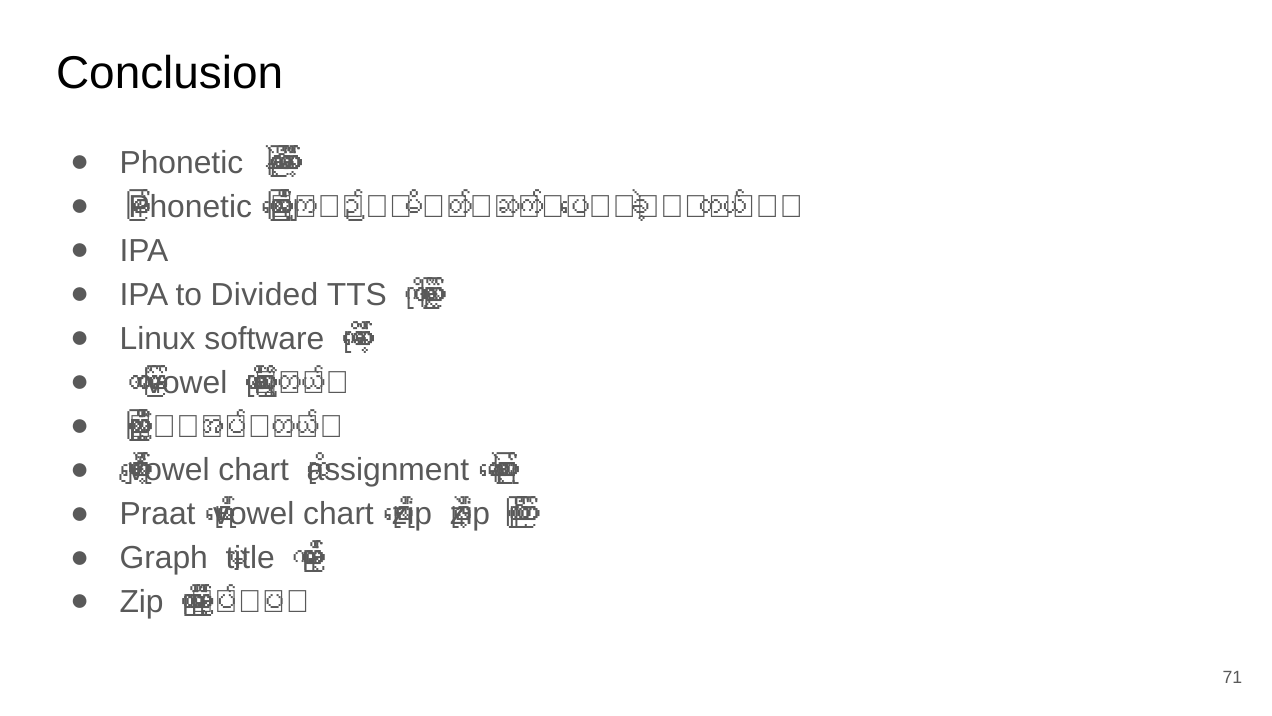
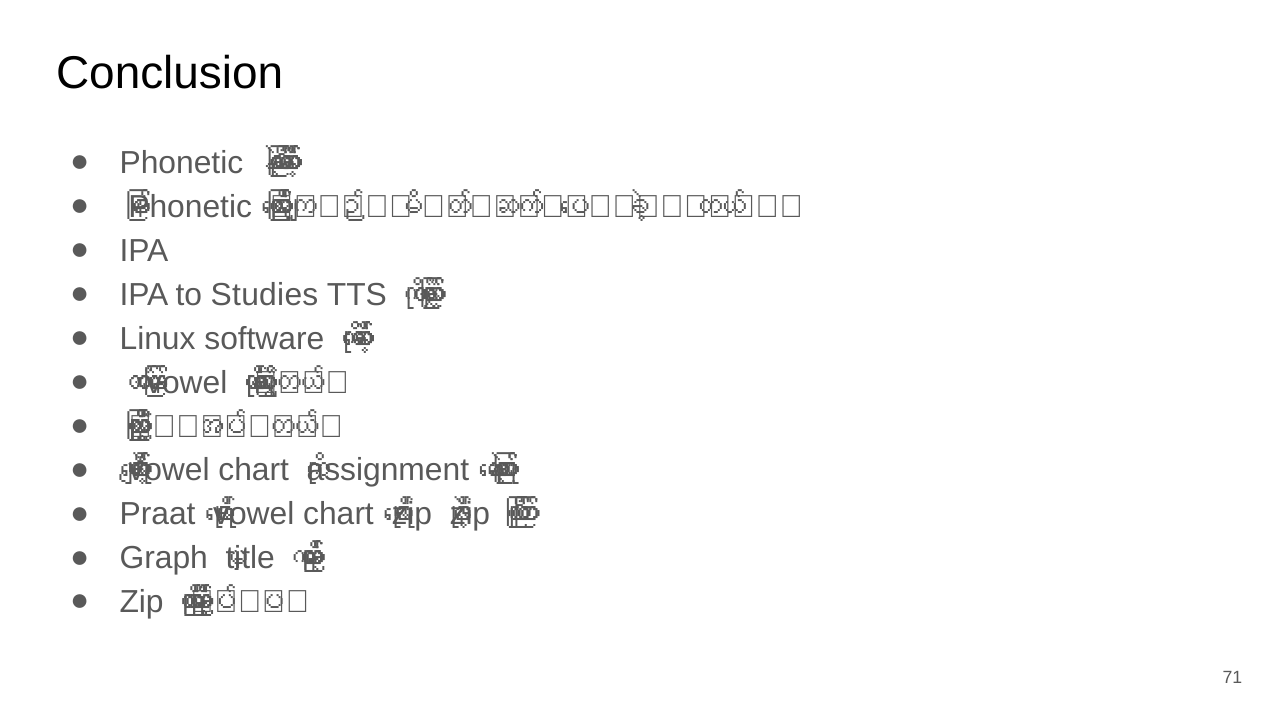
Divided: Divided -> Studies
